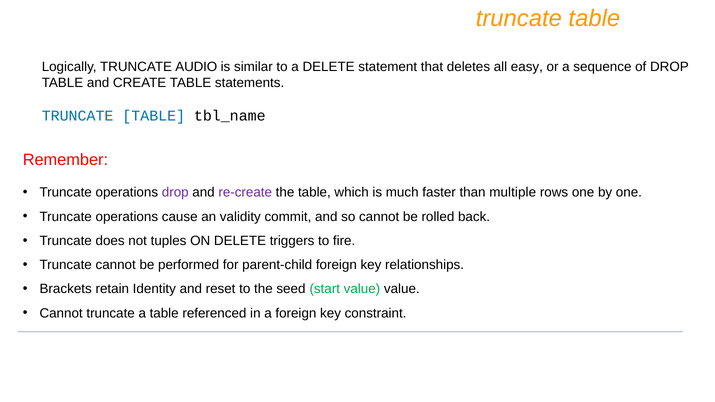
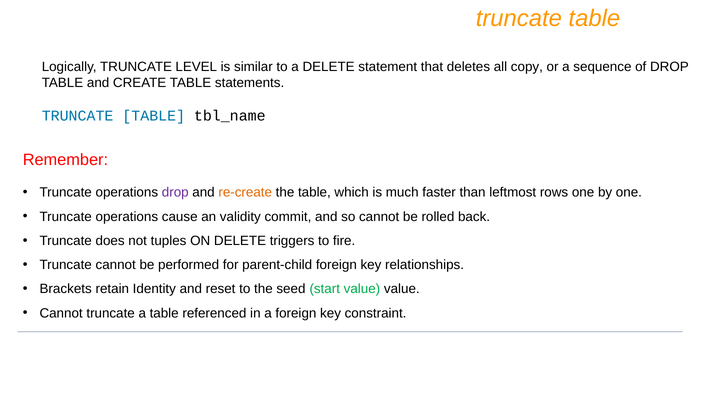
AUDIO: AUDIO -> LEVEL
easy: easy -> copy
re-create colour: purple -> orange
multiple: multiple -> leftmost
